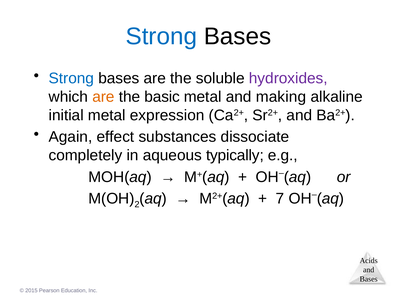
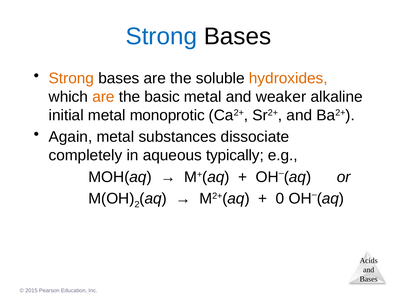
Strong at (71, 78) colour: blue -> orange
hydroxides colour: purple -> orange
making: making -> weaker
expression: expression -> monoprotic
Again effect: effect -> metal
7: 7 -> 0
